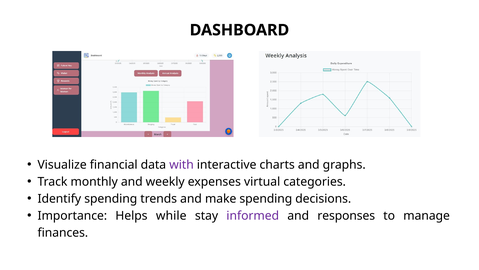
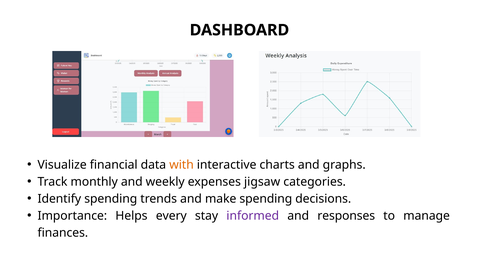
with colour: purple -> orange
virtual: virtual -> jigsaw
while: while -> every
